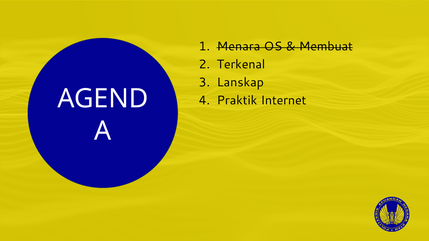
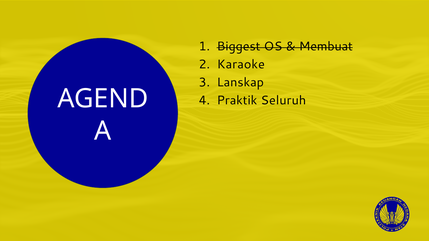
Menara: Menara -> Biggest
Terkenal: Terkenal -> Karaoke
Internet: Internet -> Seluruh
